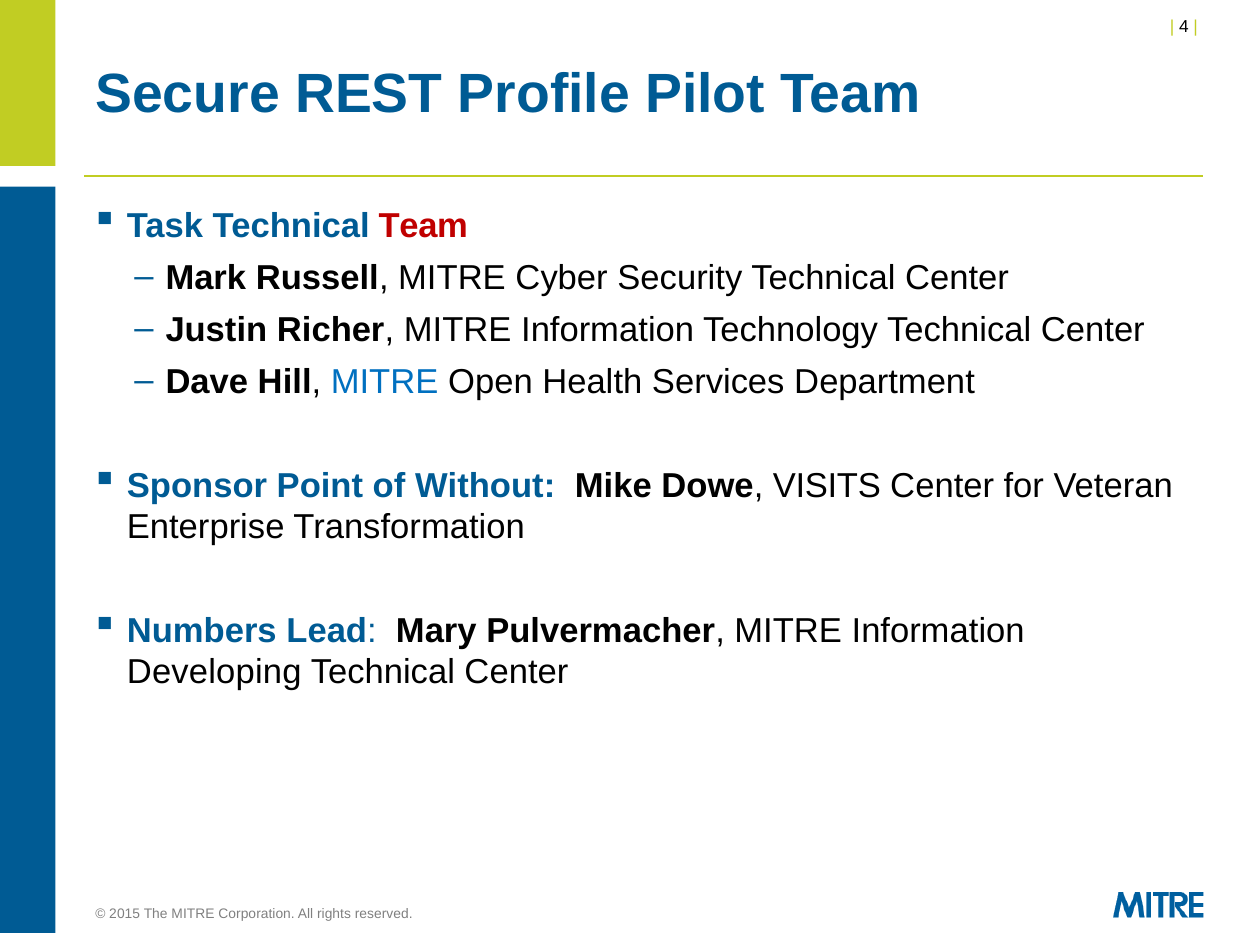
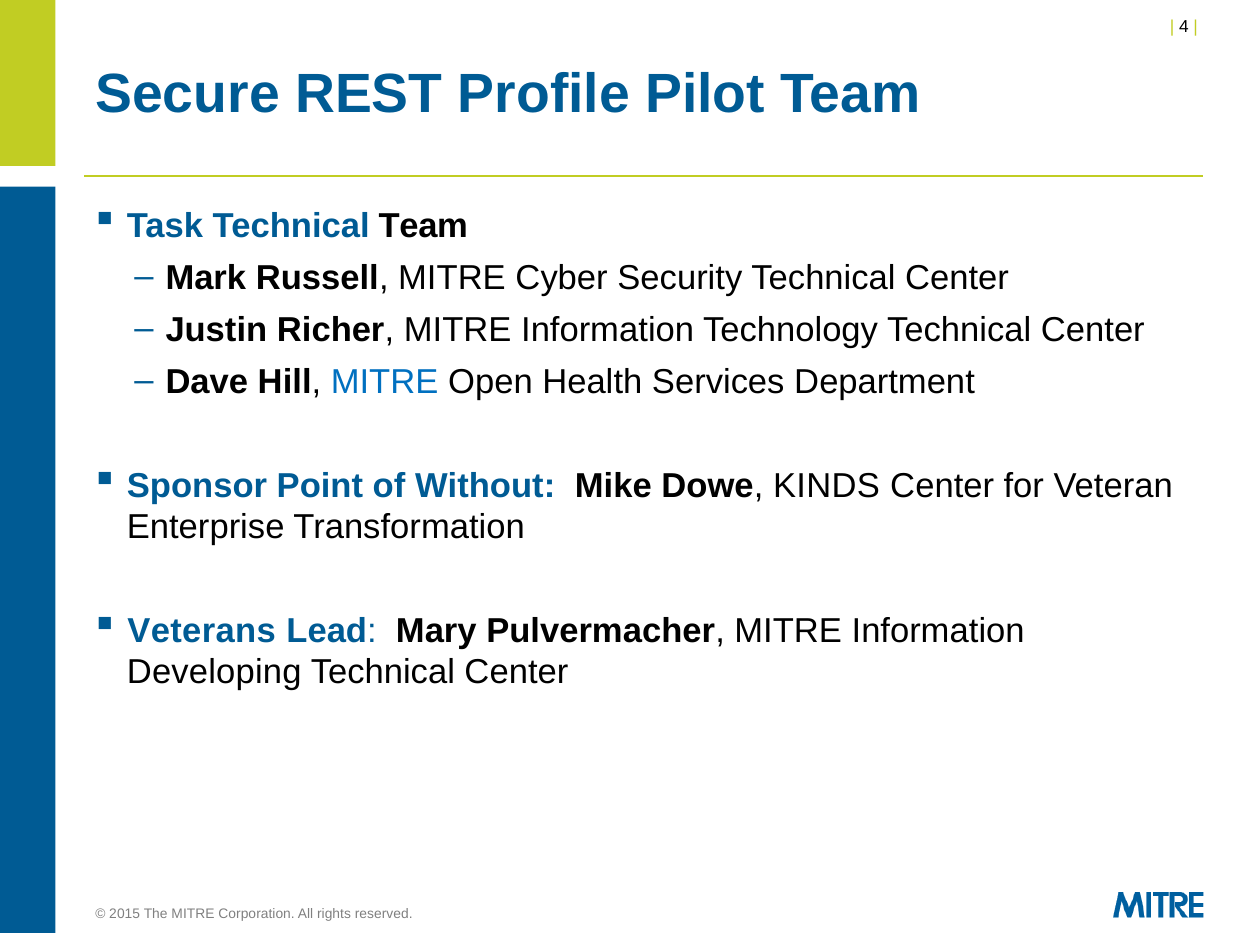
Team at (423, 226) colour: red -> black
VISITS: VISITS -> KINDS
Numbers: Numbers -> Veterans
